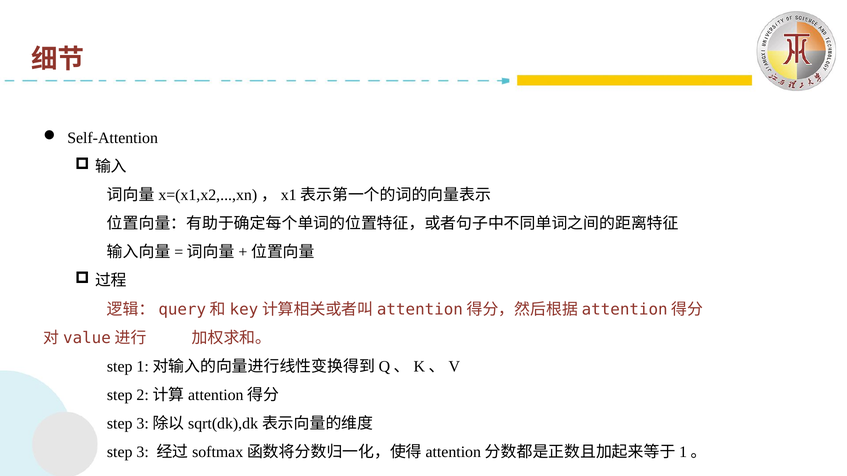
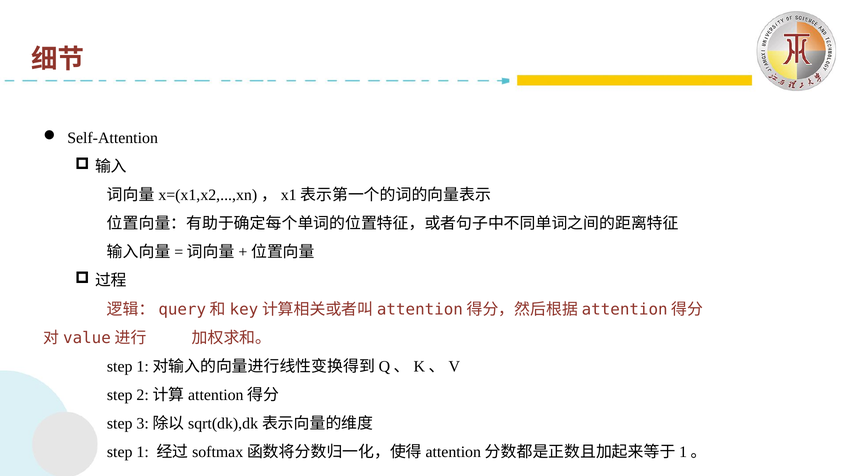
3: 3 -> 1
